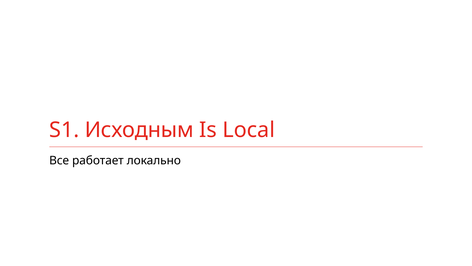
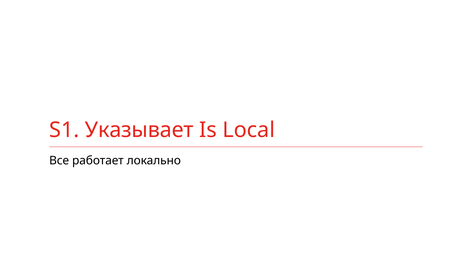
Исходным: Исходным -> Указывает
